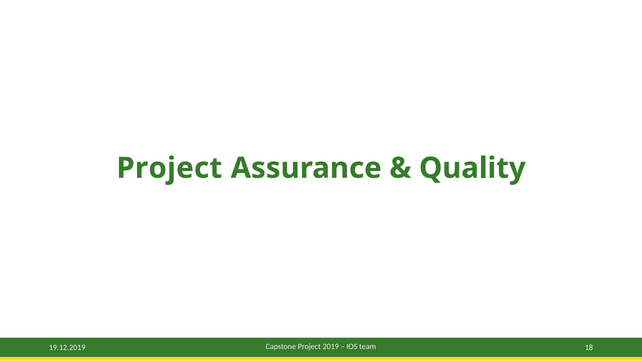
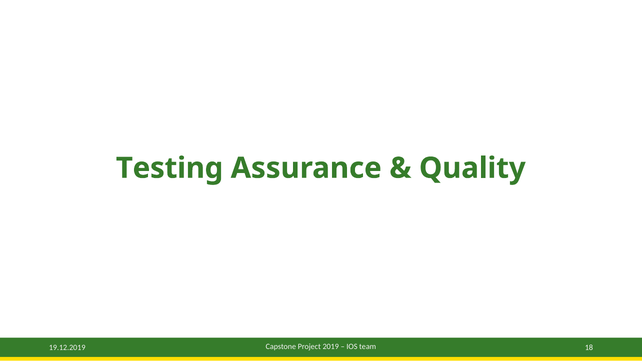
Project at (169, 168): Project -> Testing
